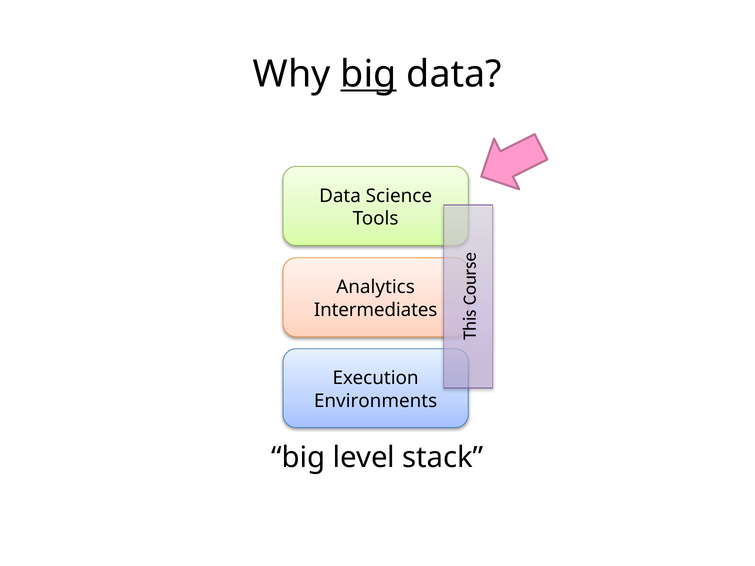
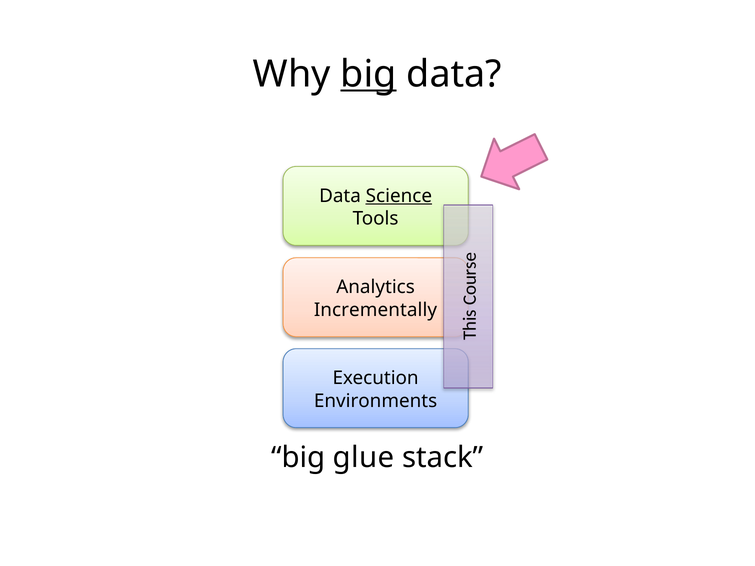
Science underline: none -> present
Intermediates: Intermediates -> Incrementally
level: level -> glue
